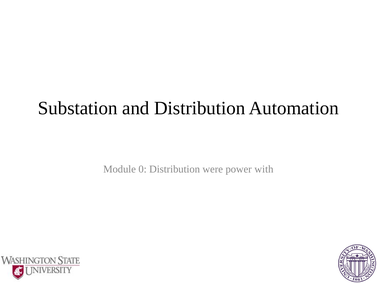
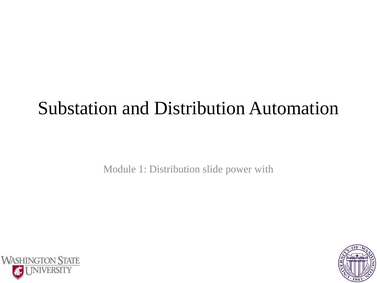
Module 0: 0 -> 1
were: were -> slide
